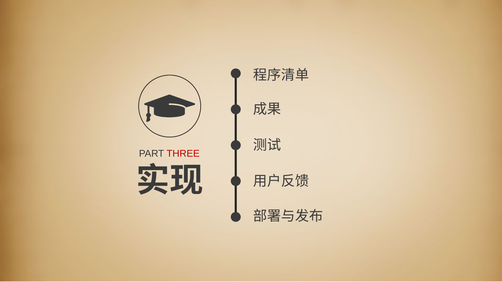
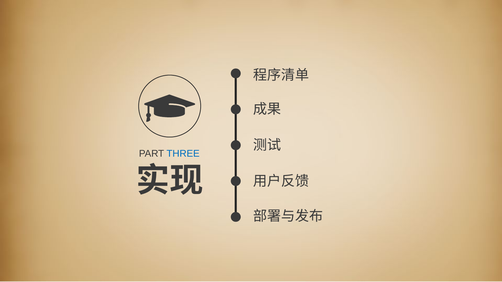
THREE colour: red -> blue
